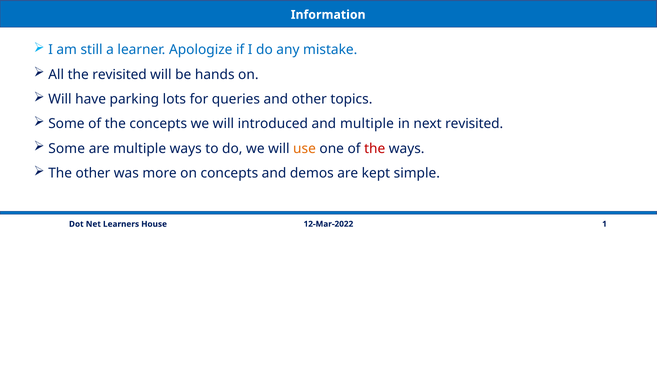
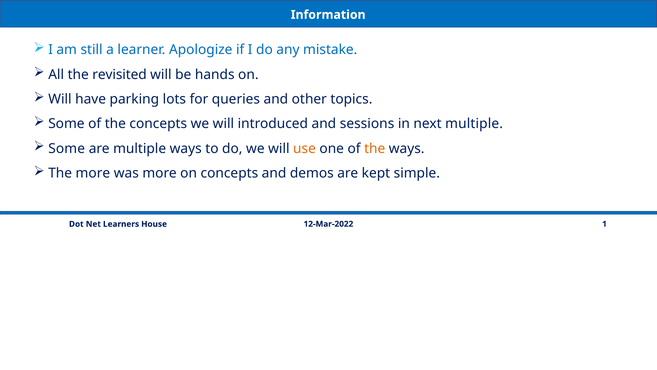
and multiple: multiple -> sessions
next revisited: revisited -> multiple
the at (375, 148) colour: red -> orange
The other: other -> more
